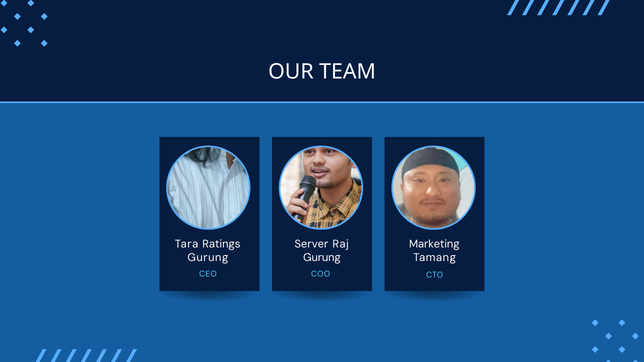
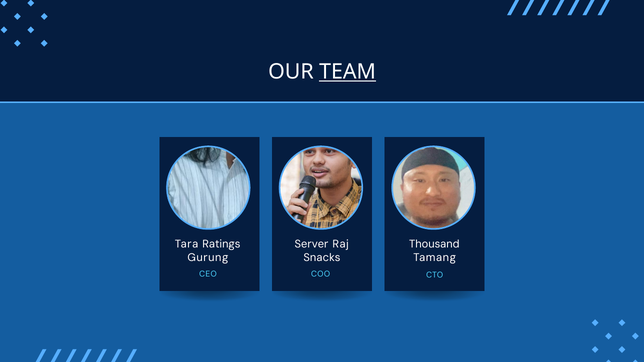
TEAM underline: none -> present
Marketing: Marketing -> Thousand
Gurung at (322, 258): Gurung -> Snacks
